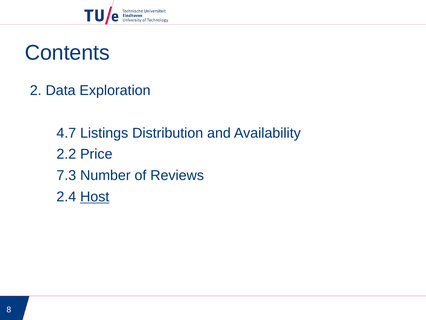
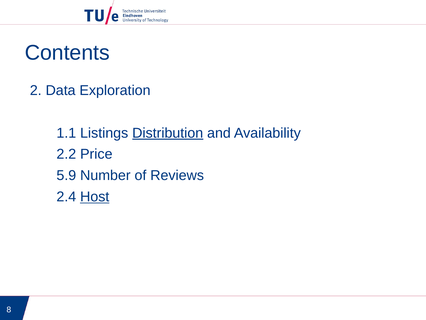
4.7: 4.7 -> 1.1
Distribution underline: none -> present
7.3: 7.3 -> 5.9
